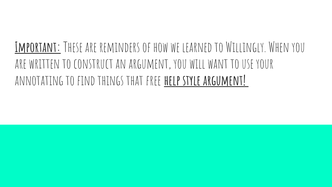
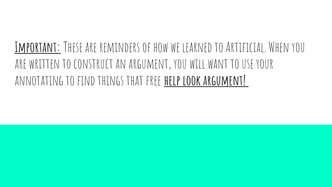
Willingly: Willingly -> Artificial
style: style -> look
